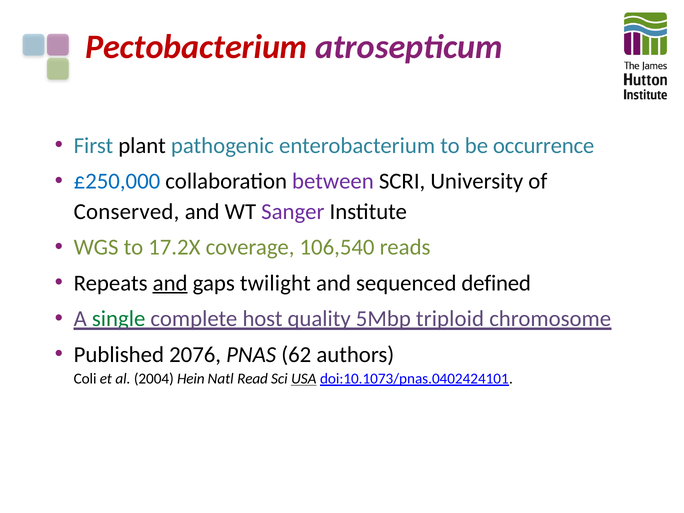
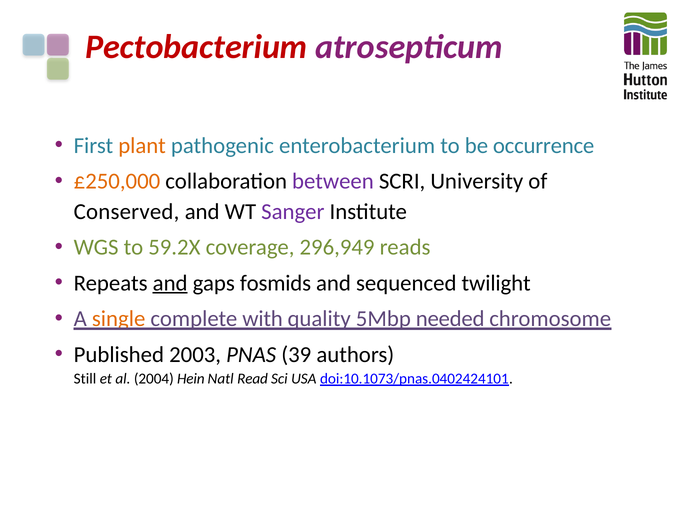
plant colour: black -> orange
£250,000 colour: blue -> orange
17.2X: 17.2X -> 59.2X
106,540: 106,540 -> 296,949
twilight: twilight -> fosmids
defined: defined -> twilight
single colour: green -> orange
host: host -> with
triploid: triploid -> needed
2076: 2076 -> 2003
62: 62 -> 39
Coli: Coli -> Still
USA underline: present -> none
